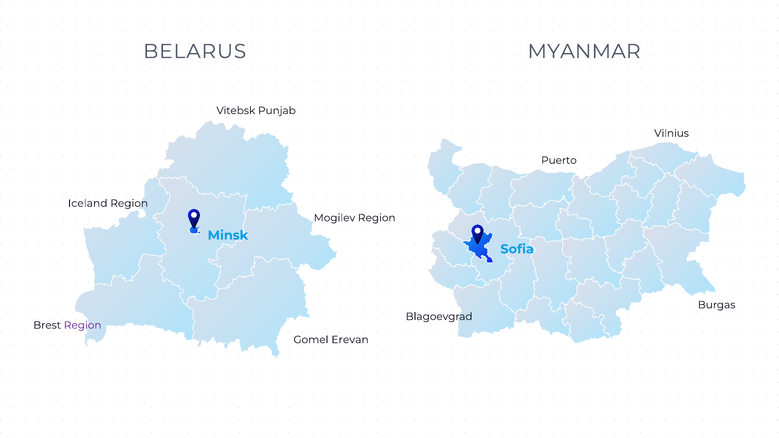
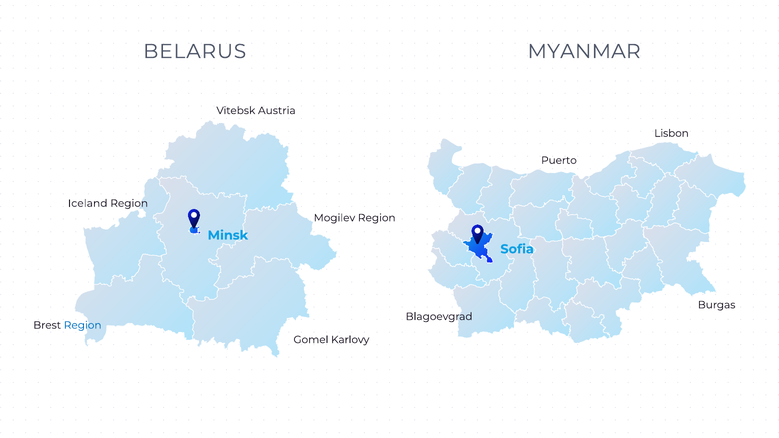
Punjab: Punjab -> Austria
Vilnius: Vilnius -> Lisbon
Region at (83, 325) colour: purple -> blue
Erevan: Erevan -> Karlovy
